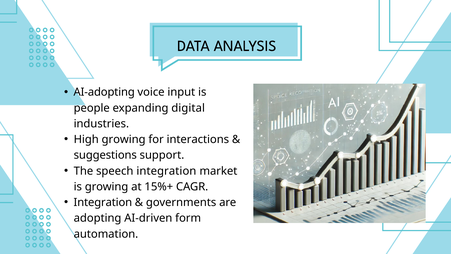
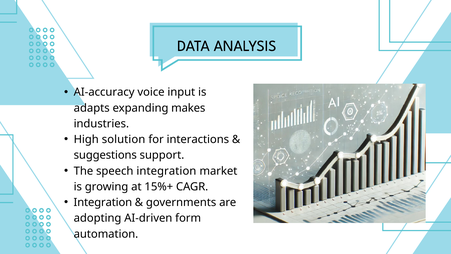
AI-adopting: AI-adopting -> AI-accuracy
people: people -> adapts
digital: digital -> makes
High growing: growing -> solution
